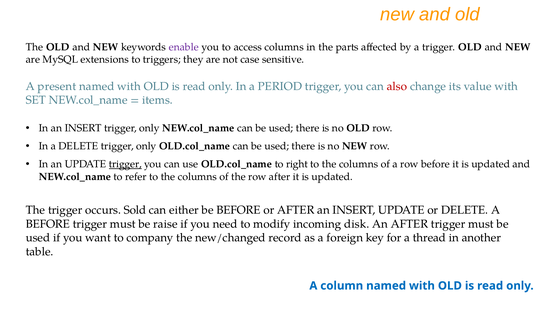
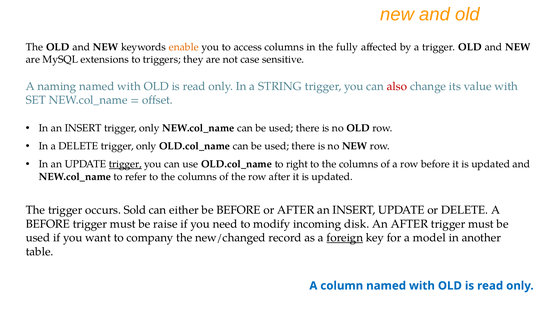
enable colour: purple -> orange
parts: parts -> fully
present: present -> naming
PERIOD: PERIOD -> STRING
items: items -> offset
foreign underline: none -> present
thread: thread -> model
